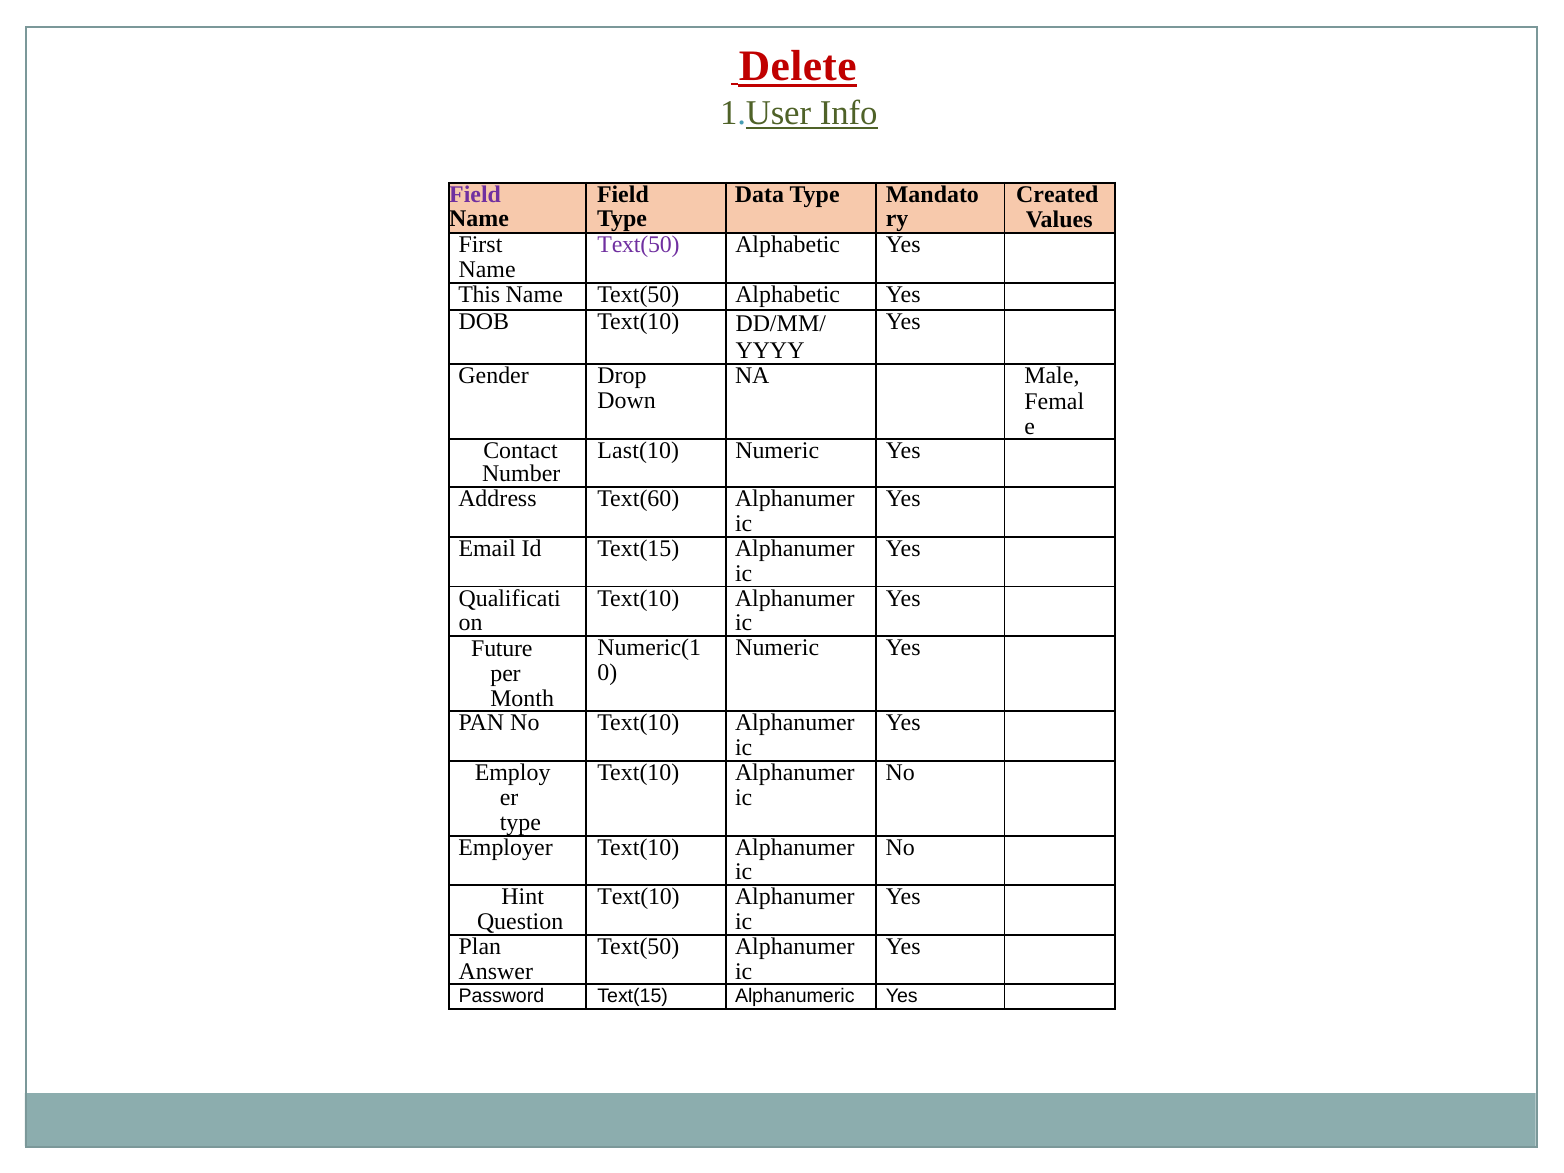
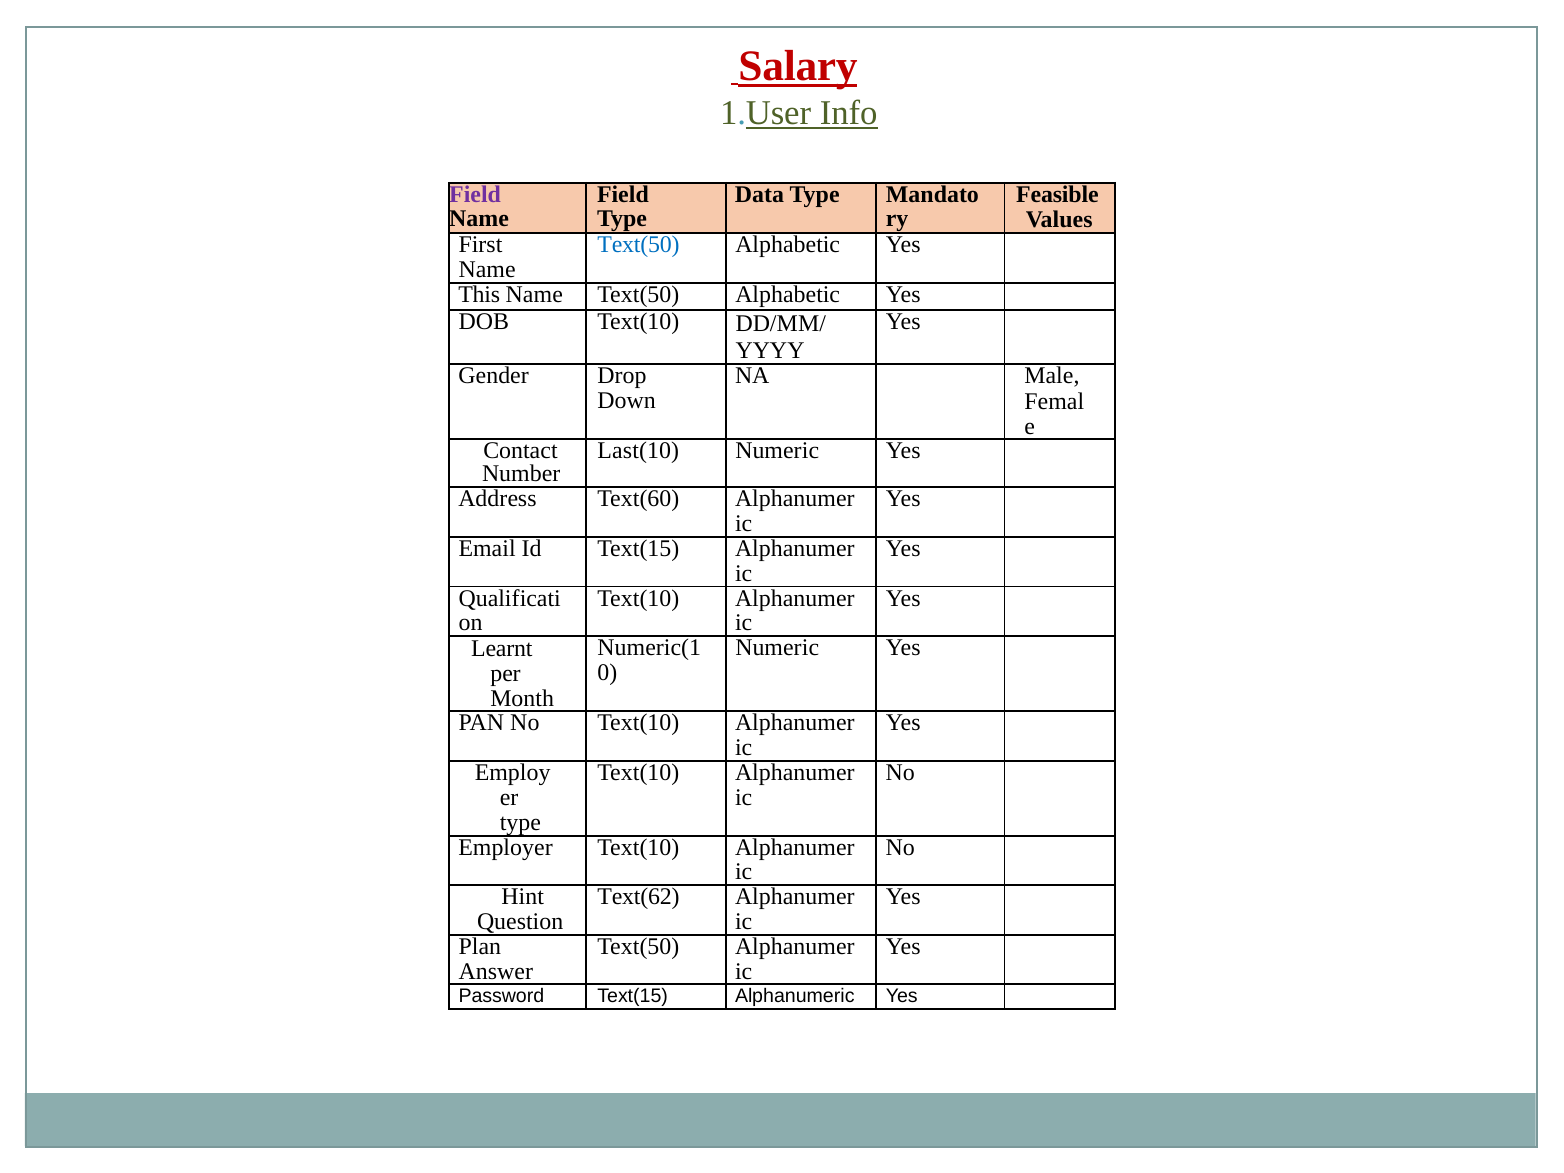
Delete: Delete -> Salary
Created: Created -> Feasible
Text(50 at (638, 245) colour: purple -> blue
Future: Future -> Learnt
Text(10 at (638, 897): Text(10 -> Text(62
